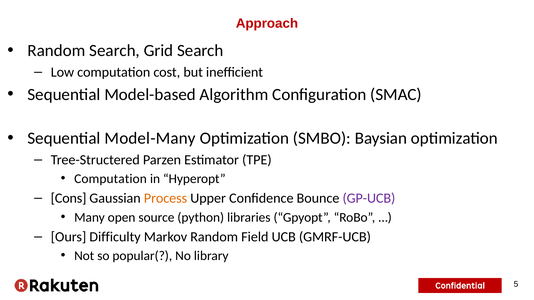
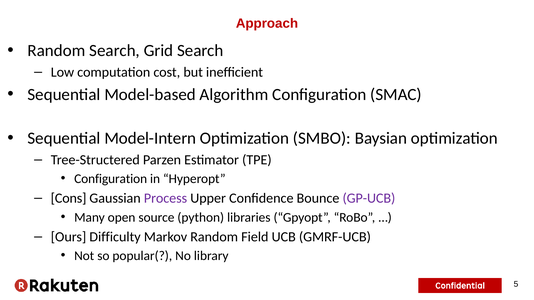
Model-Many: Model-Many -> Model-Intern
Computation at (111, 179): Computation -> Configuration
Process colour: orange -> purple
